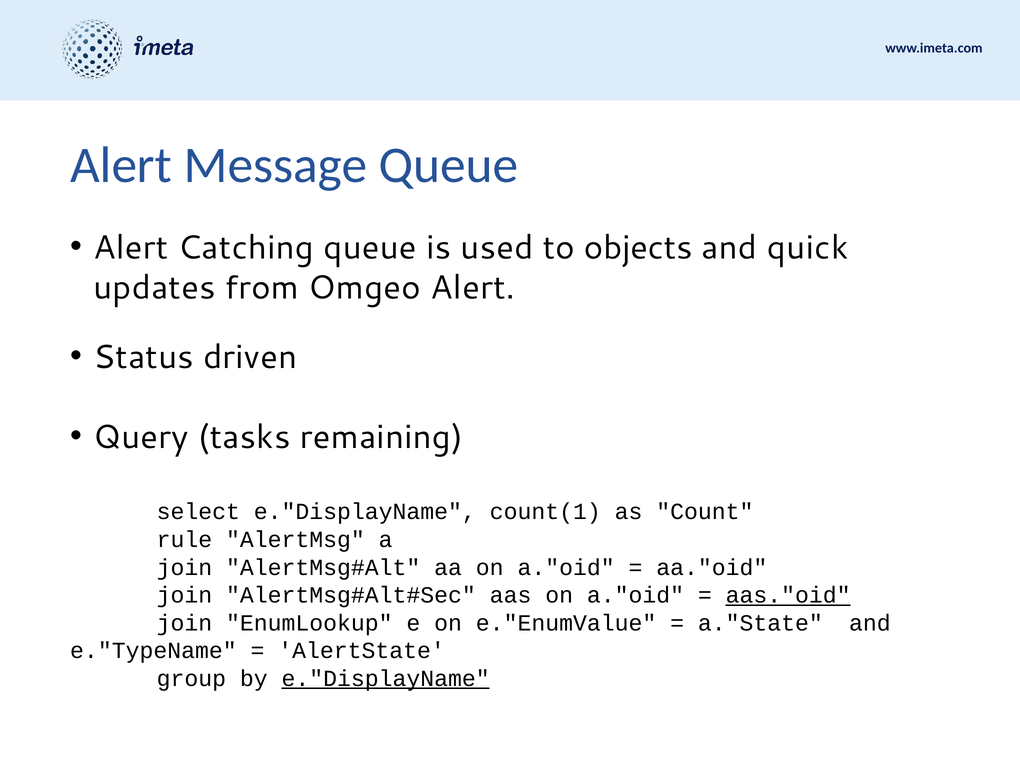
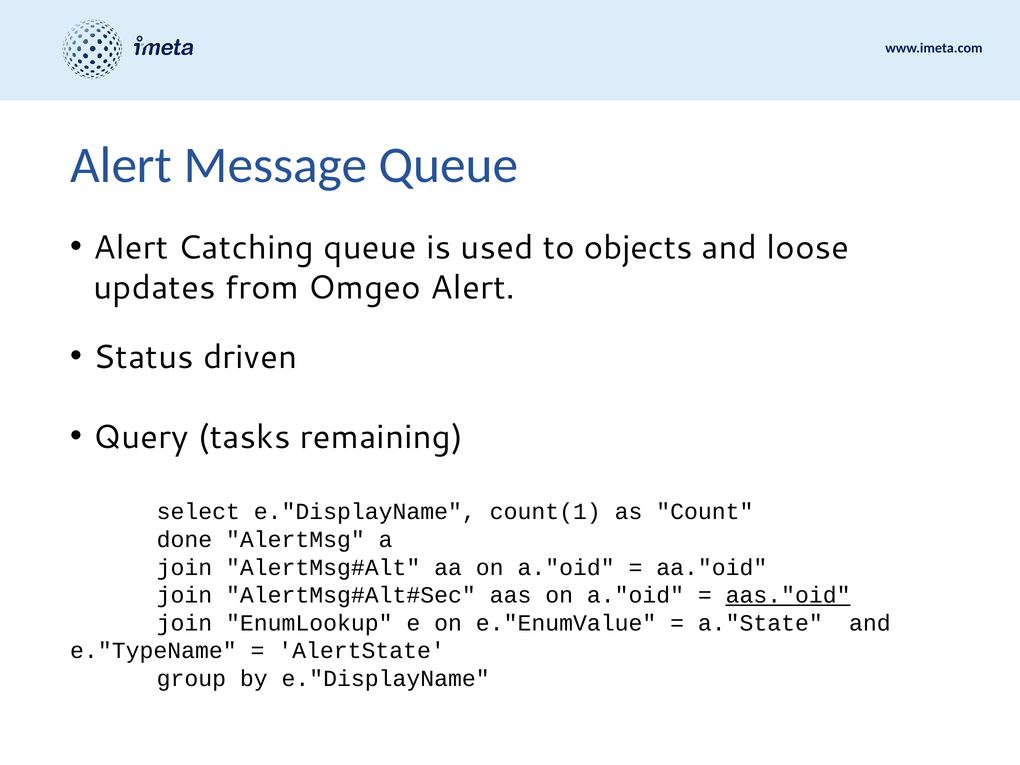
quick: quick -> loose
rule: rule -> done
e."DisplayName at (386, 678) underline: present -> none
